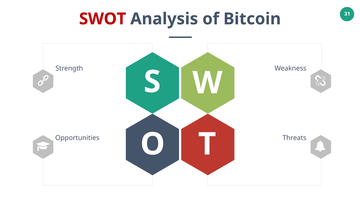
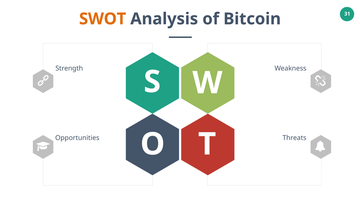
SWOT colour: red -> orange
